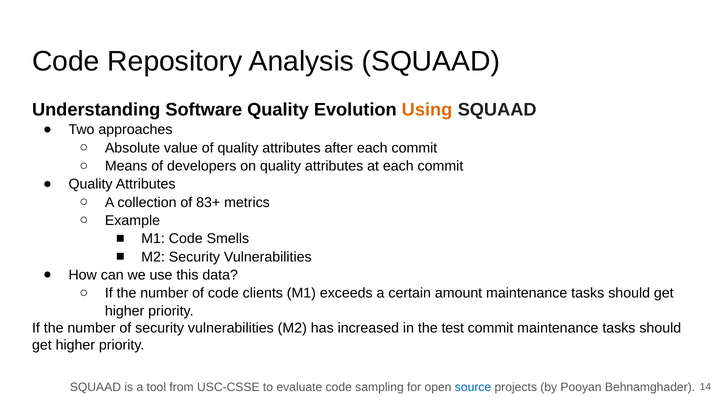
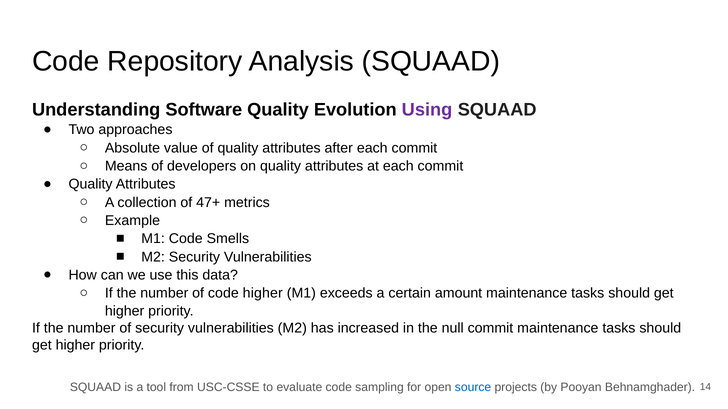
Using colour: orange -> purple
83+: 83+ -> 47+
code clients: clients -> higher
test: test -> null
